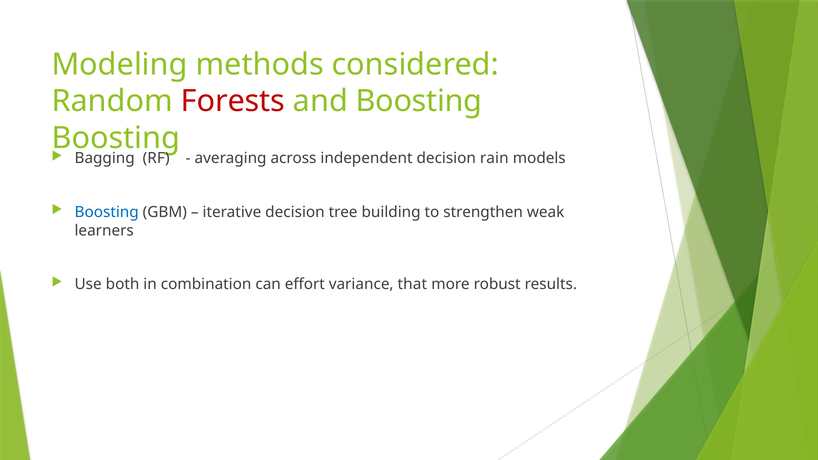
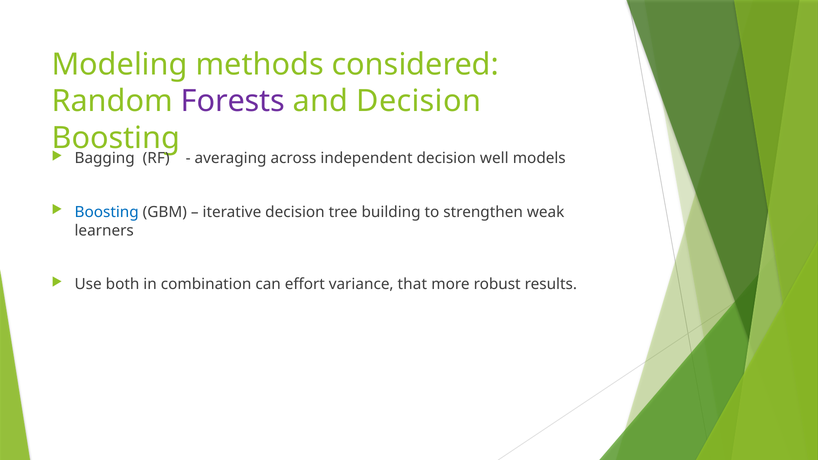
Forests colour: red -> purple
and Boosting: Boosting -> Decision
rain: rain -> well
